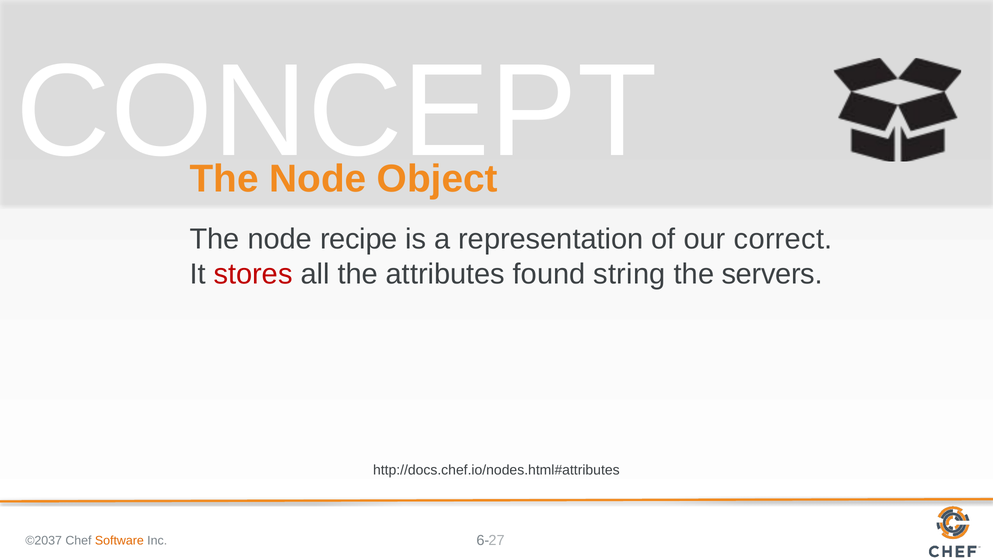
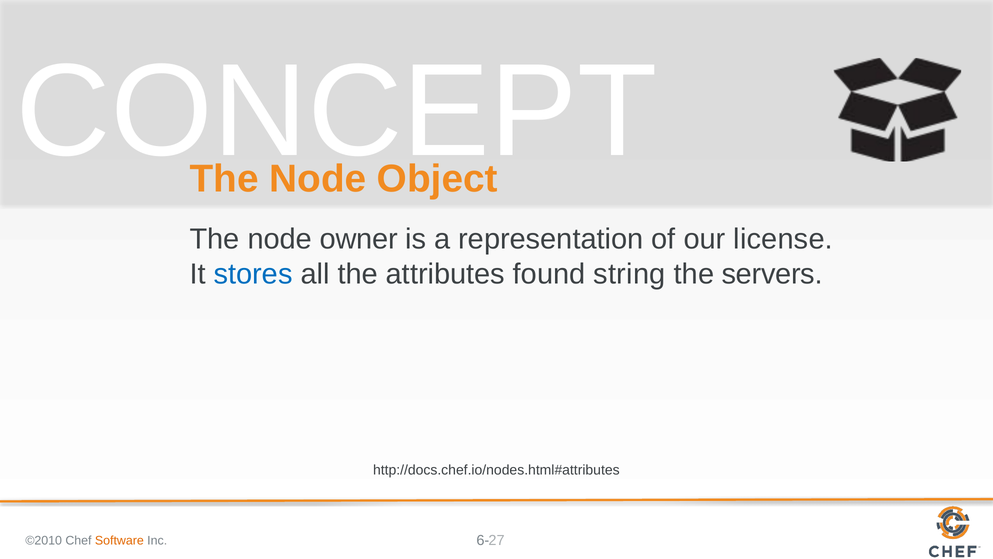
recipe: recipe -> owner
correct: correct -> license
stores colour: red -> blue
©2037: ©2037 -> ©2010
